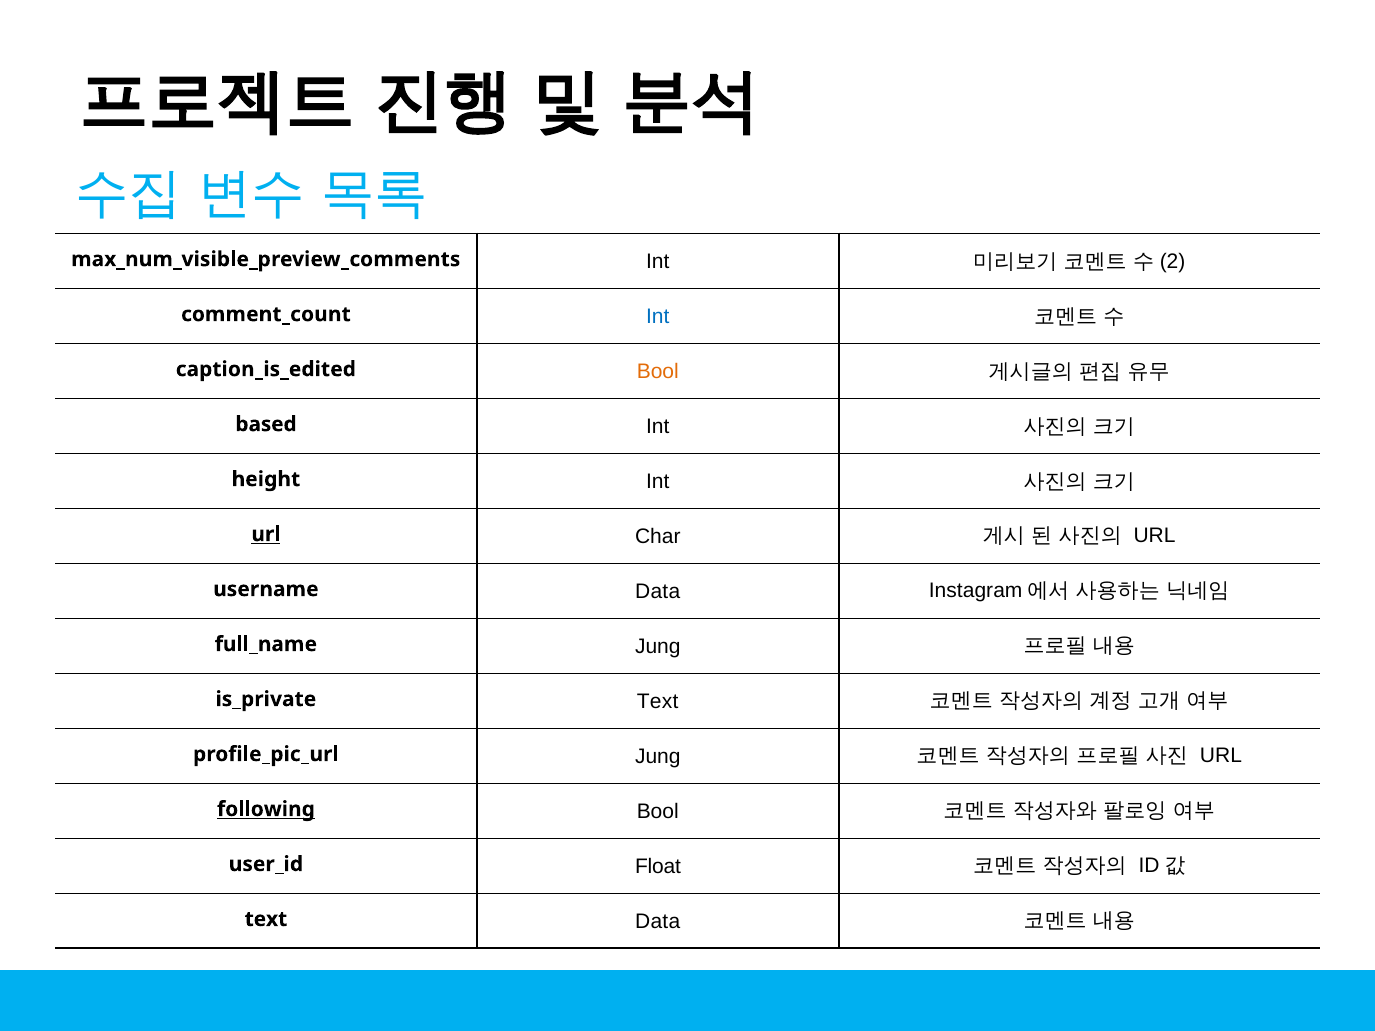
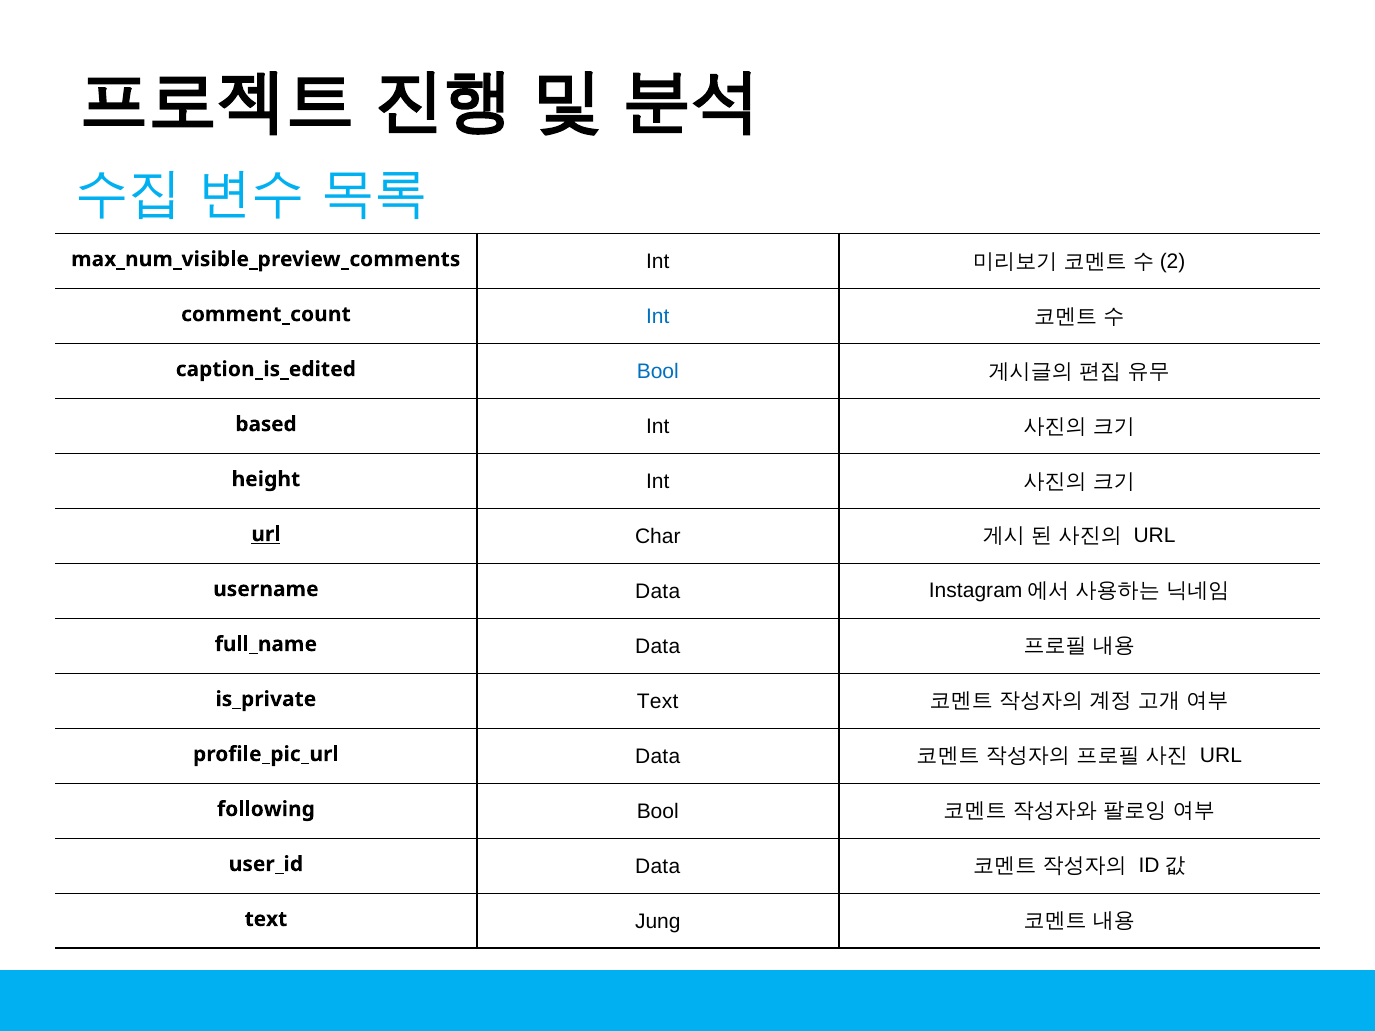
Bool at (658, 371) colour: orange -> blue
Jung at (658, 646): Jung -> Data
Jung at (658, 756): Jung -> Data
following underline: present -> none
Float at (658, 866): Float -> Data
text Data: Data -> Jung
